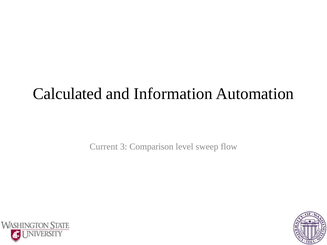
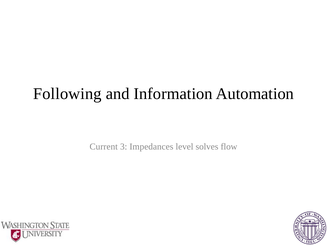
Calculated: Calculated -> Following
Comparison: Comparison -> Impedances
sweep: sweep -> solves
